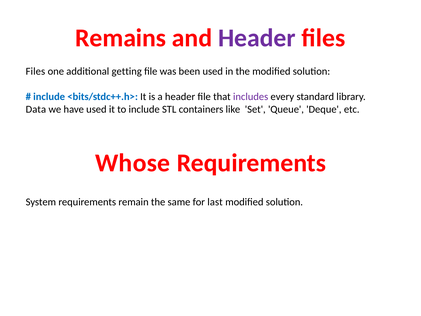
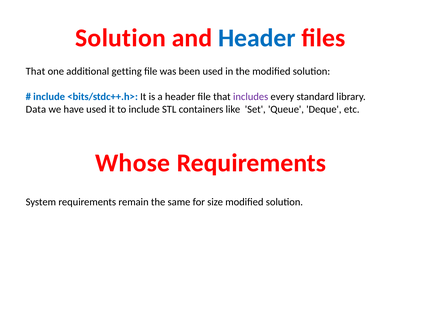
Remains at (121, 38): Remains -> Solution
Header at (257, 38) colour: purple -> blue
Files at (35, 71): Files -> That
last: last -> size
